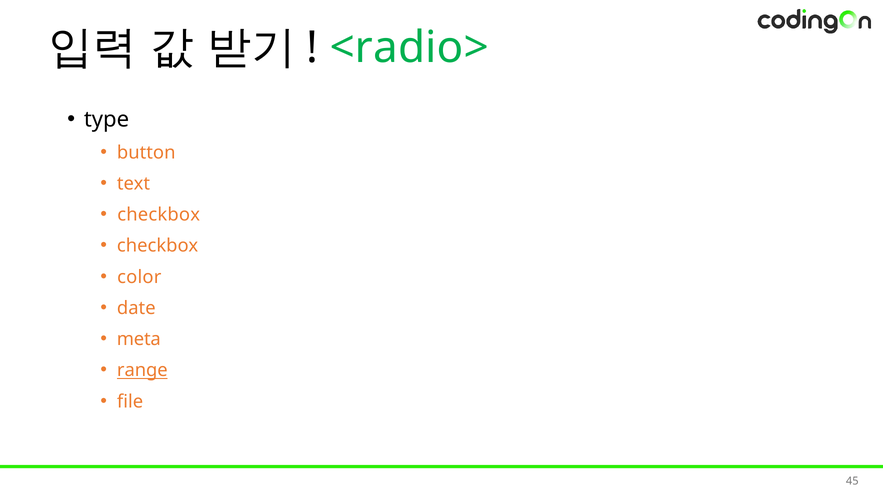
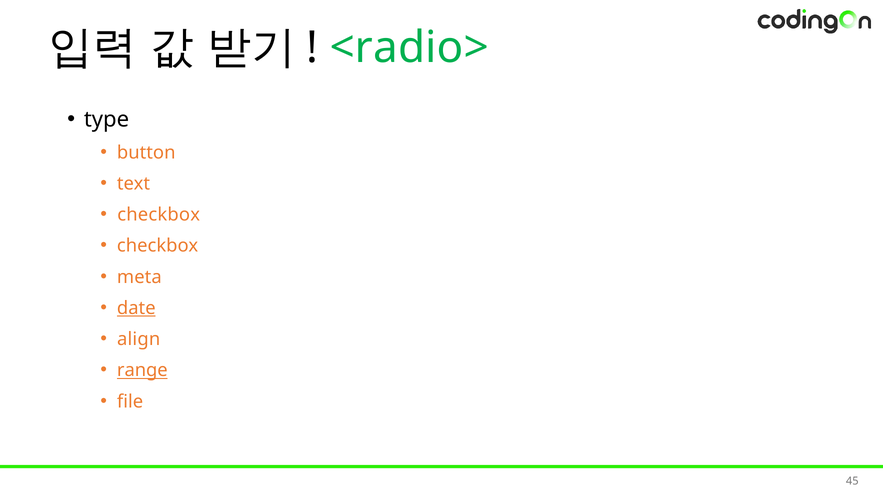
color: color -> meta
date underline: none -> present
meta: meta -> align
